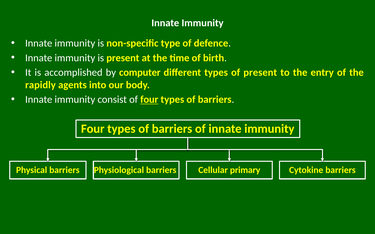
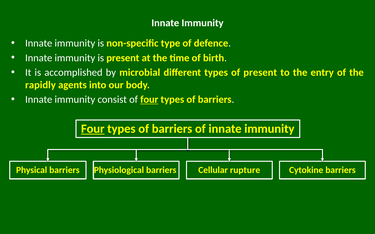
computer: computer -> microbial
Four at (93, 129) underline: none -> present
primary: primary -> rupture
